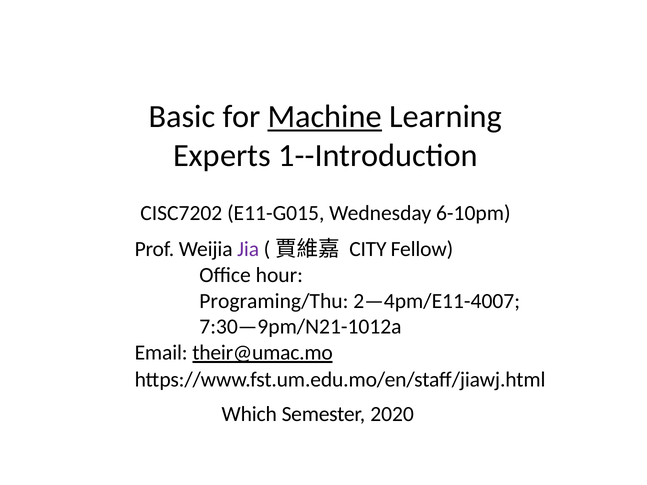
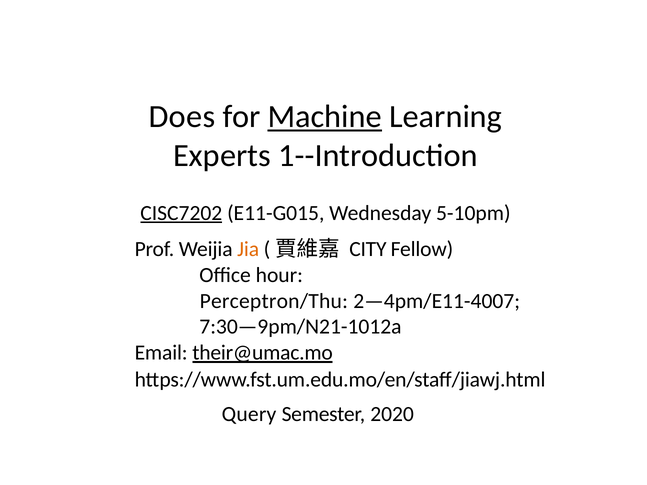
Basic: Basic -> Does
CISC7202 underline: none -> present
6-10pm: 6-10pm -> 5-10pm
Jia colour: purple -> orange
Programing/Thu: Programing/Thu -> Perceptron/Thu
Which: Which -> Query
